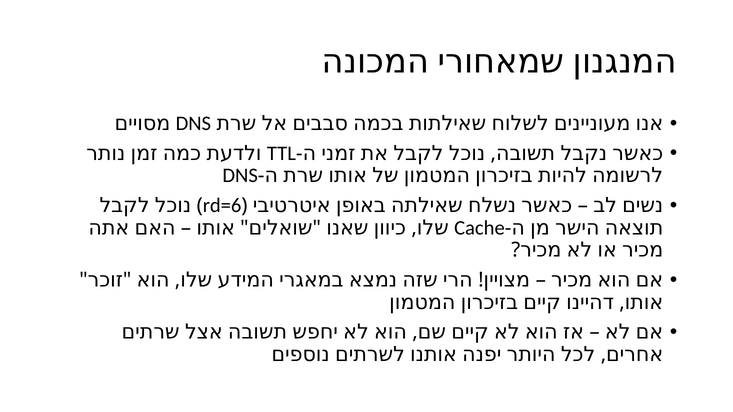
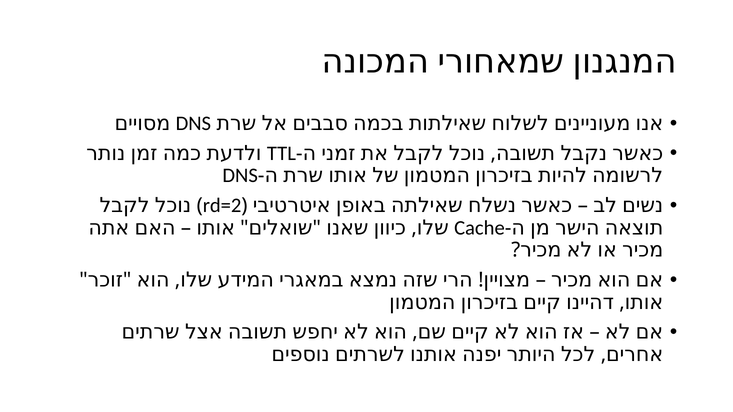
rd=6: rd=6 -> rd=2
